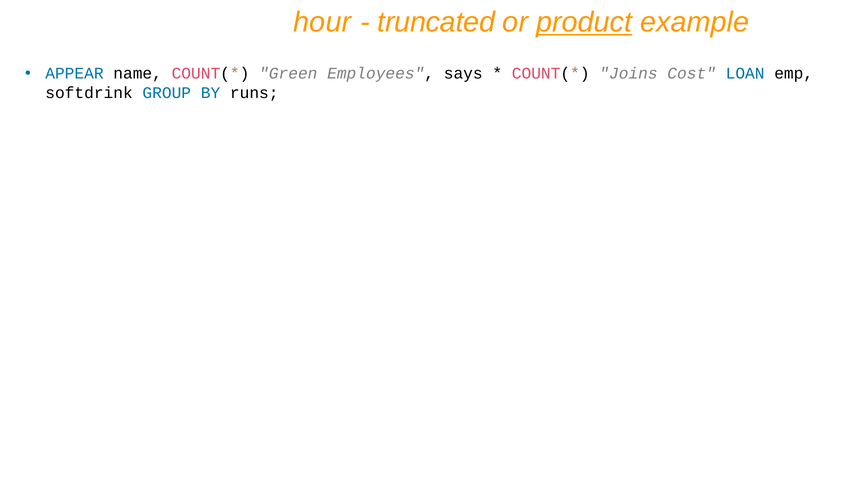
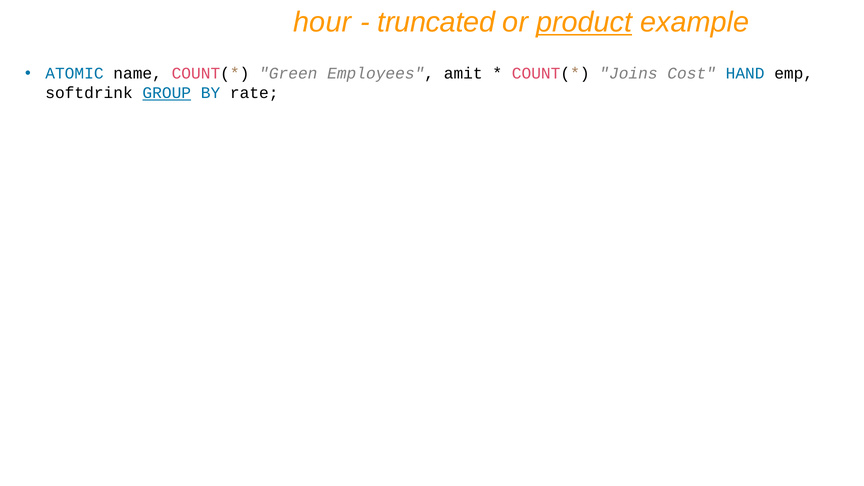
APPEAR: APPEAR -> ATOMIC
says: says -> amit
LOAN: LOAN -> HAND
GROUP underline: none -> present
runs: runs -> rate
